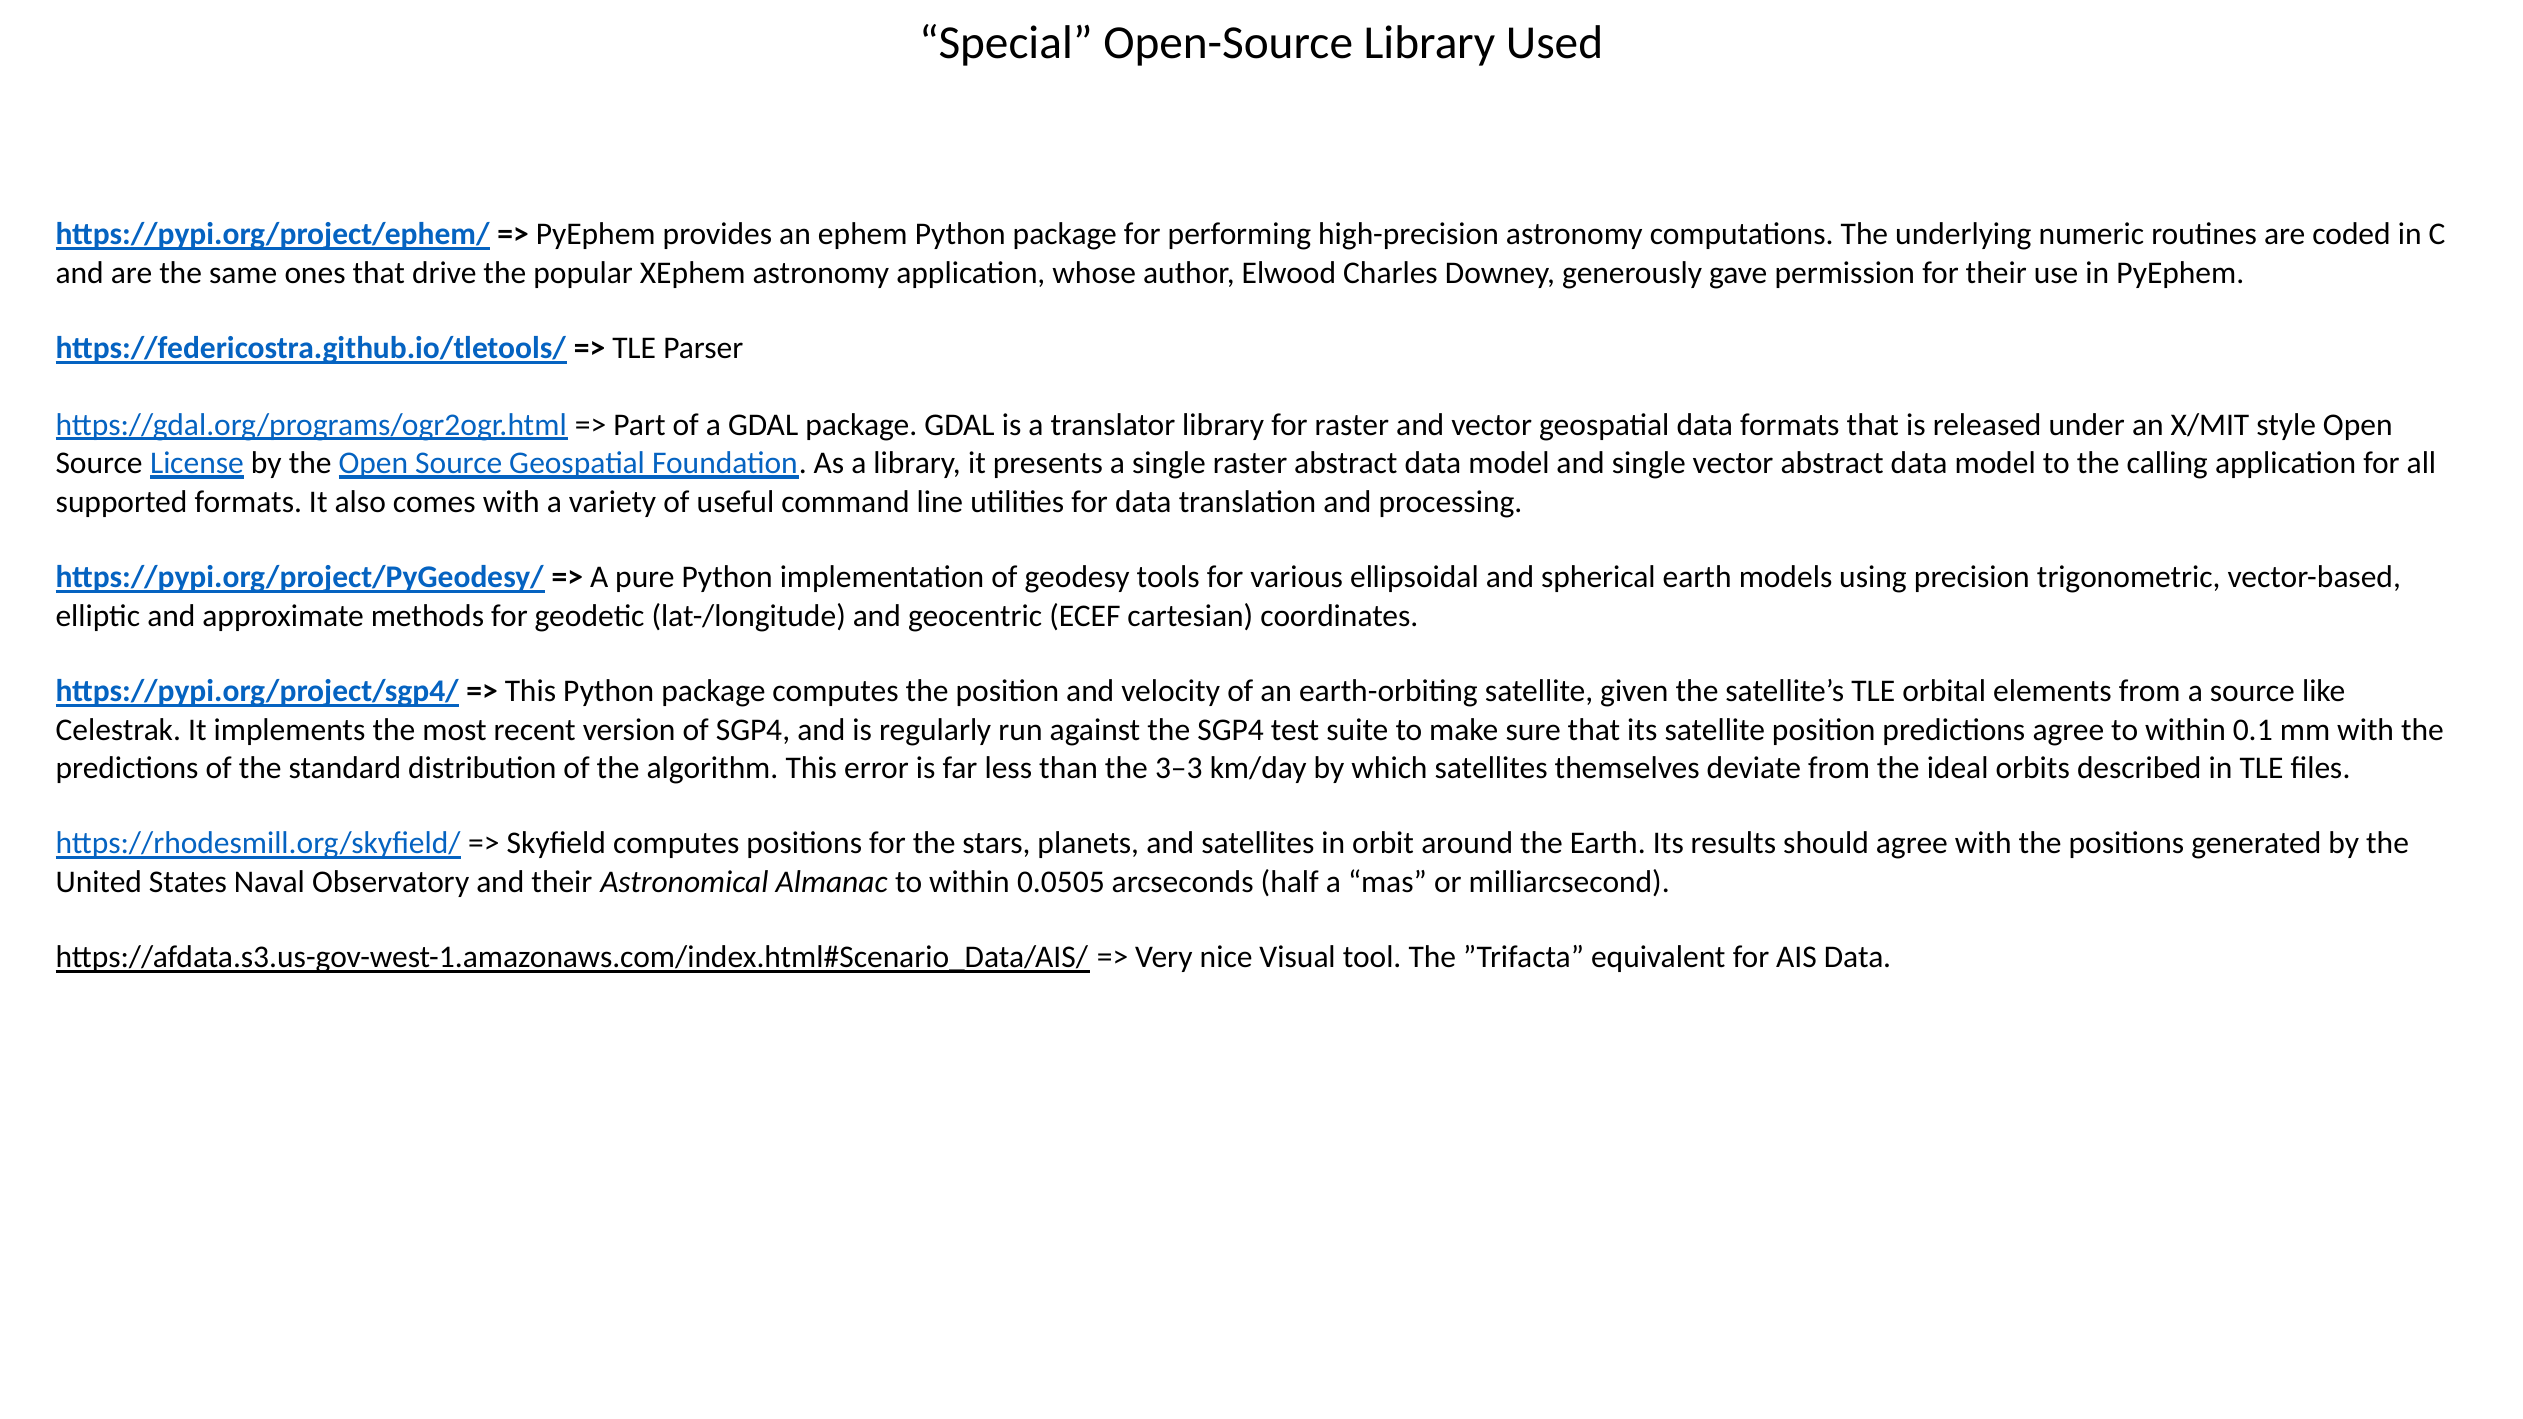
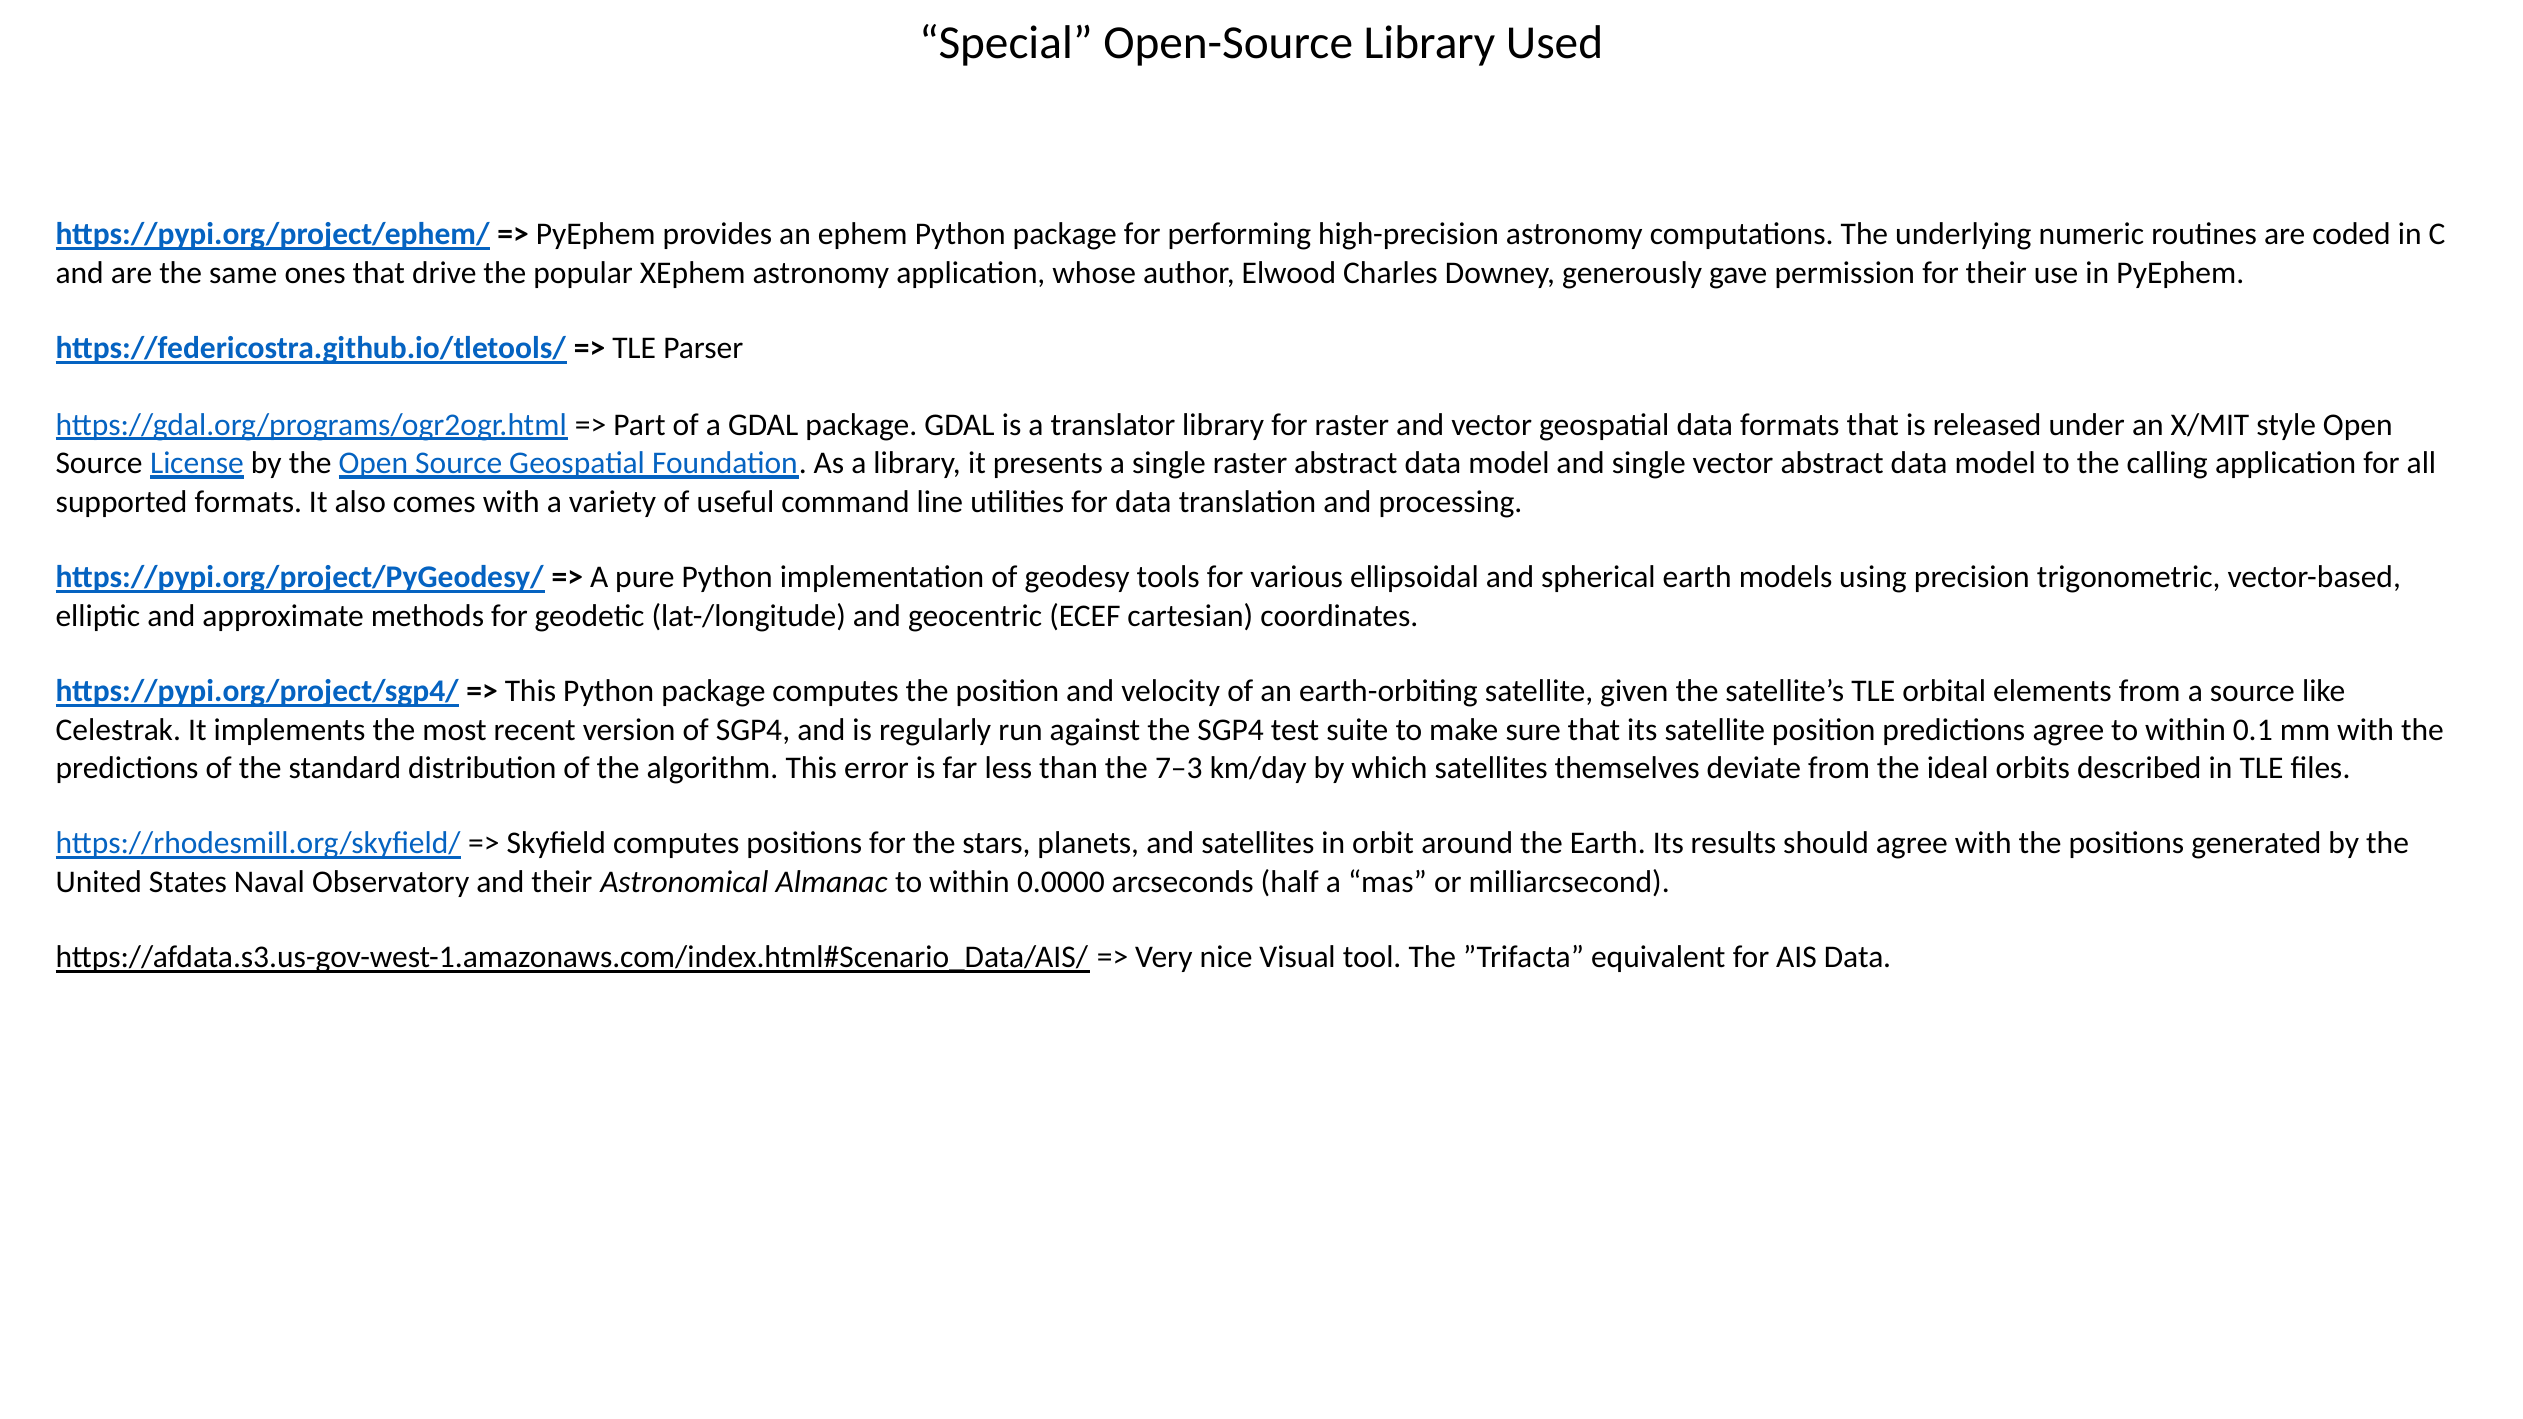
3–3: 3–3 -> 7–3
0.0505: 0.0505 -> 0.0000
